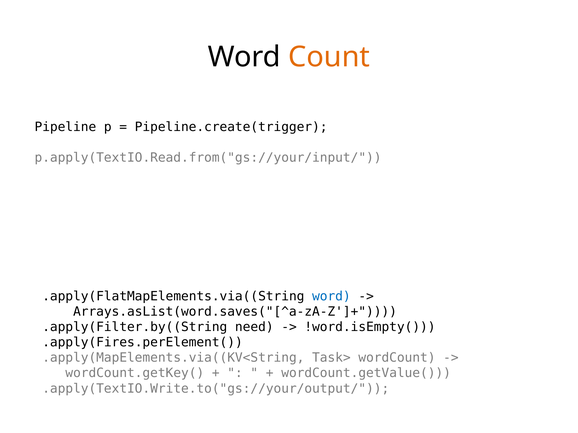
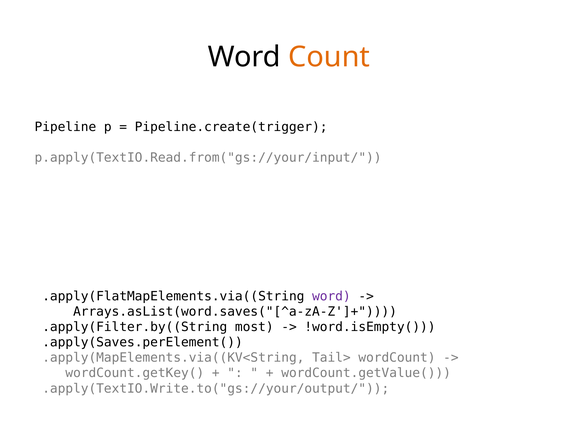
word at (331, 296) colour: blue -> purple
need: need -> most
.apply(Fires.perElement(: .apply(Fires.perElement( -> .apply(Saves.perElement(
Task>: Task> -> Tail>
